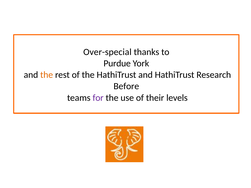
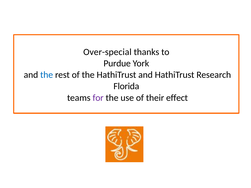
the at (47, 75) colour: orange -> blue
Before: Before -> Florida
levels: levels -> effect
